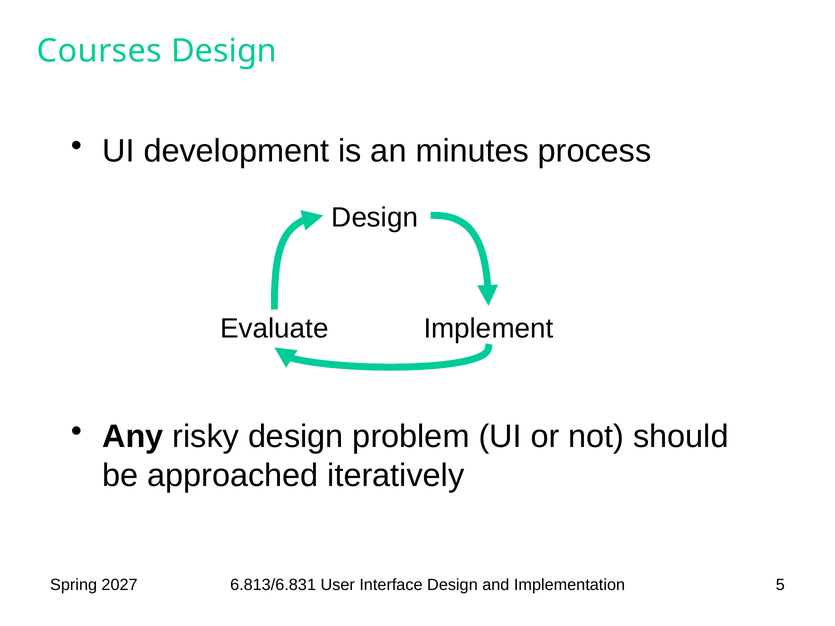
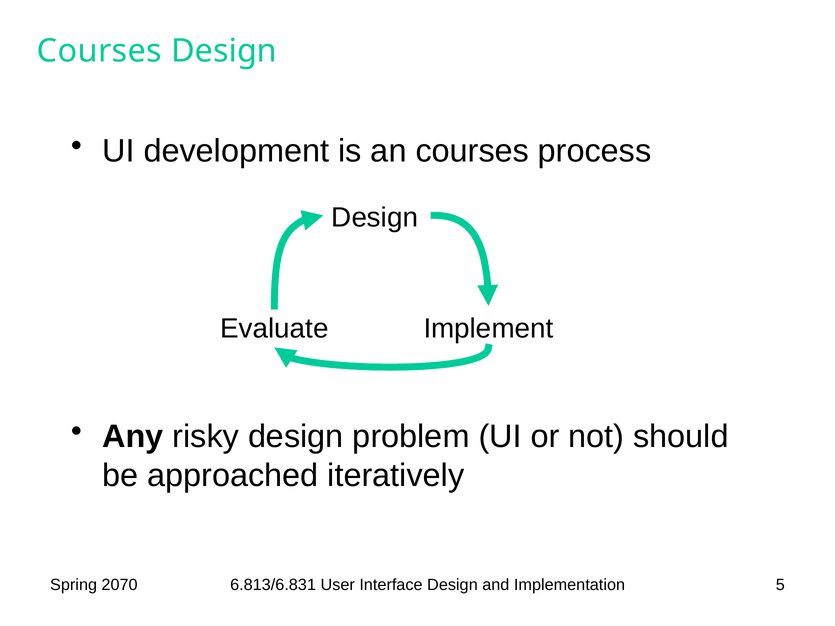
an minutes: minutes -> courses
2027: 2027 -> 2070
